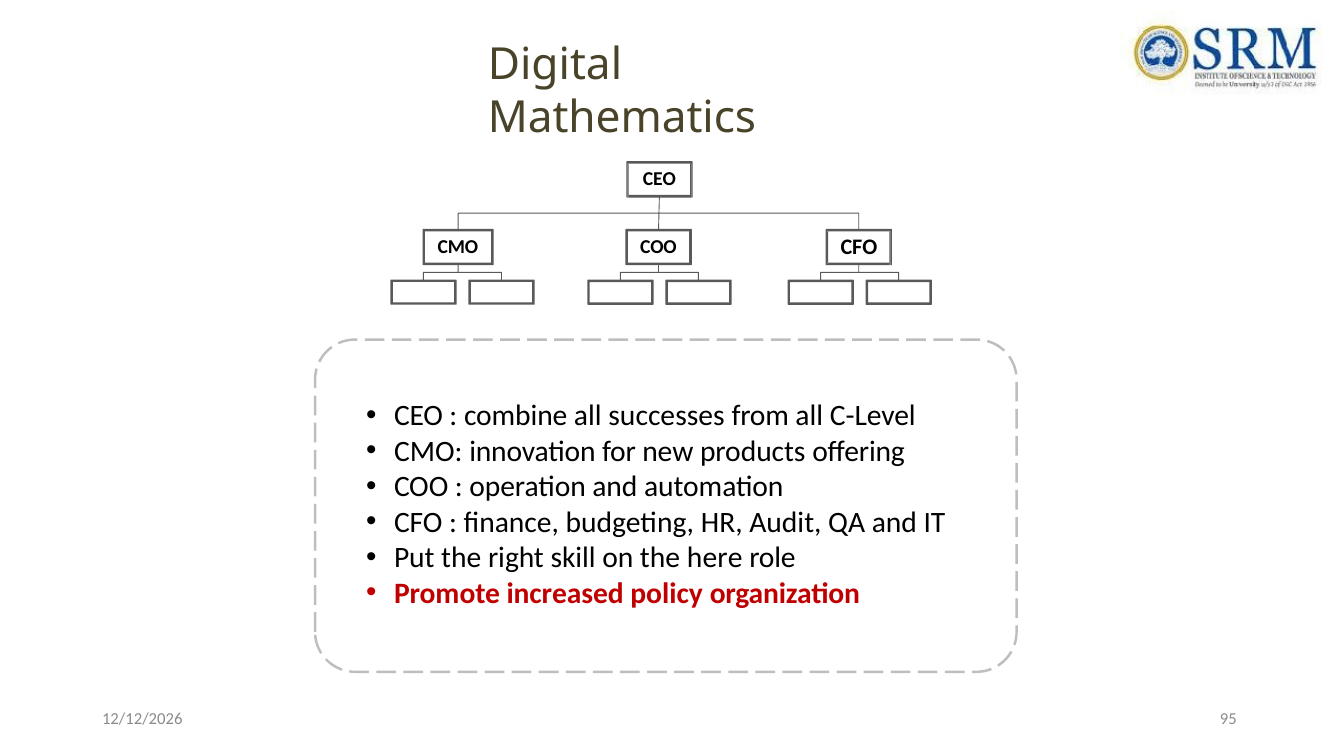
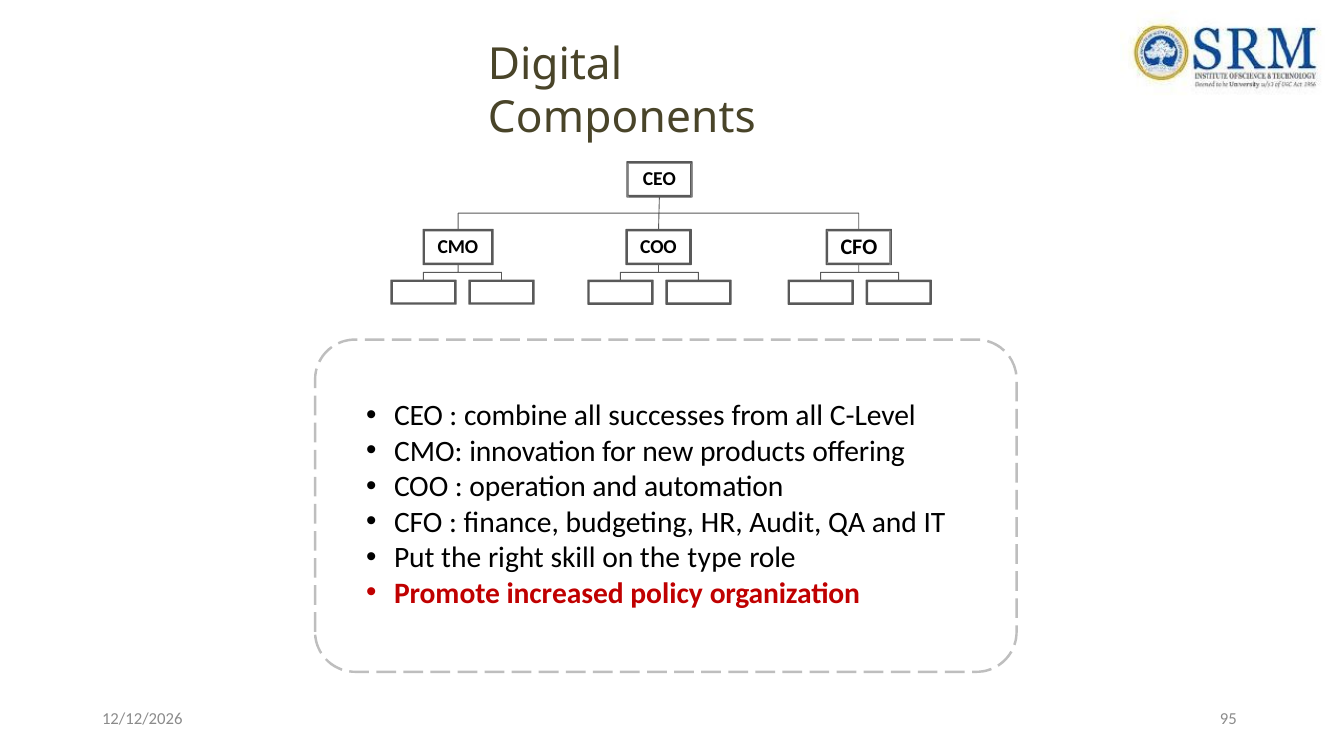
Mathematics: Mathematics -> Components
here: here -> type
